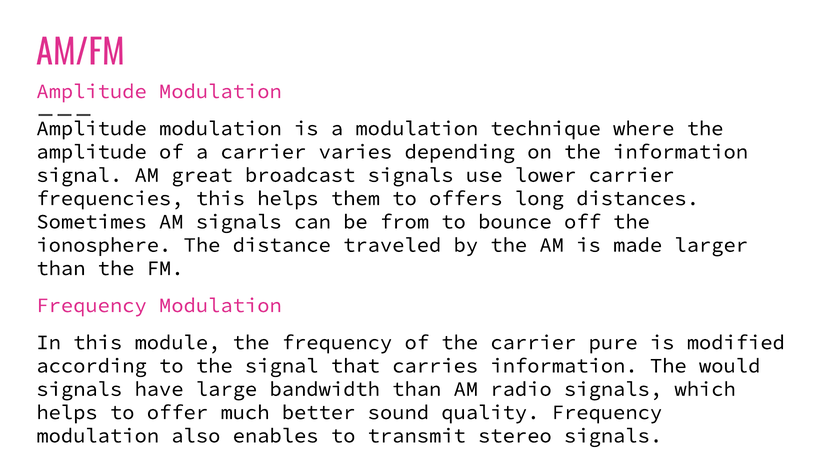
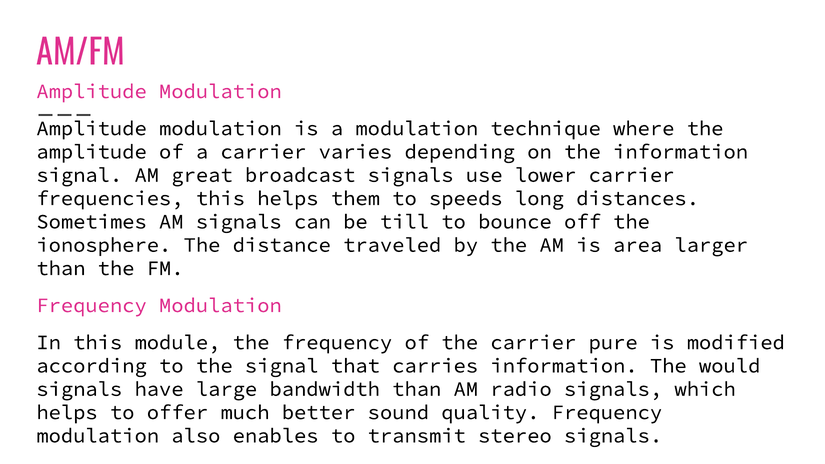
offers: offers -> speeds
from: from -> till
made: made -> area
